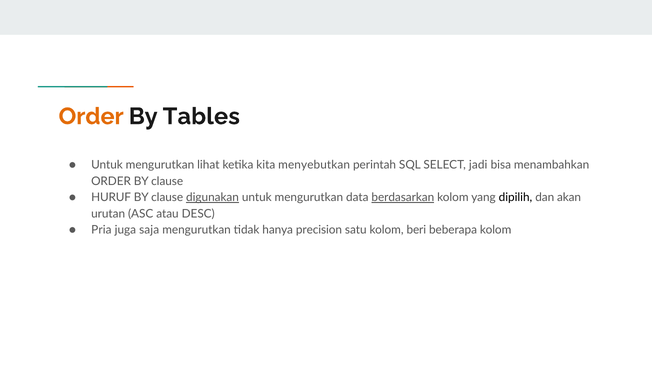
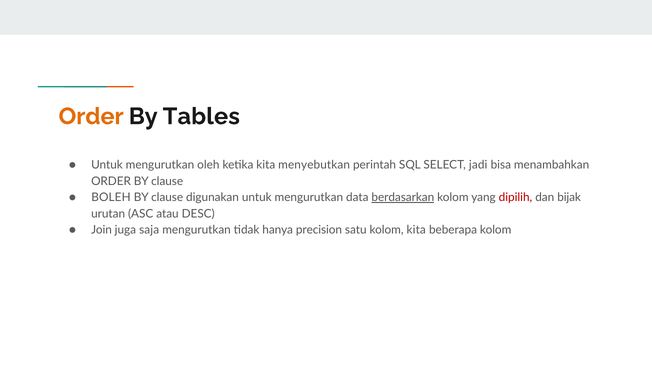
lihat: lihat -> oleh
HURUF: HURUF -> BOLEH
digunakan underline: present -> none
dipilih colour: black -> red
akan: akan -> bijak
Pria: Pria -> Join
kolom beri: beri -> kita
